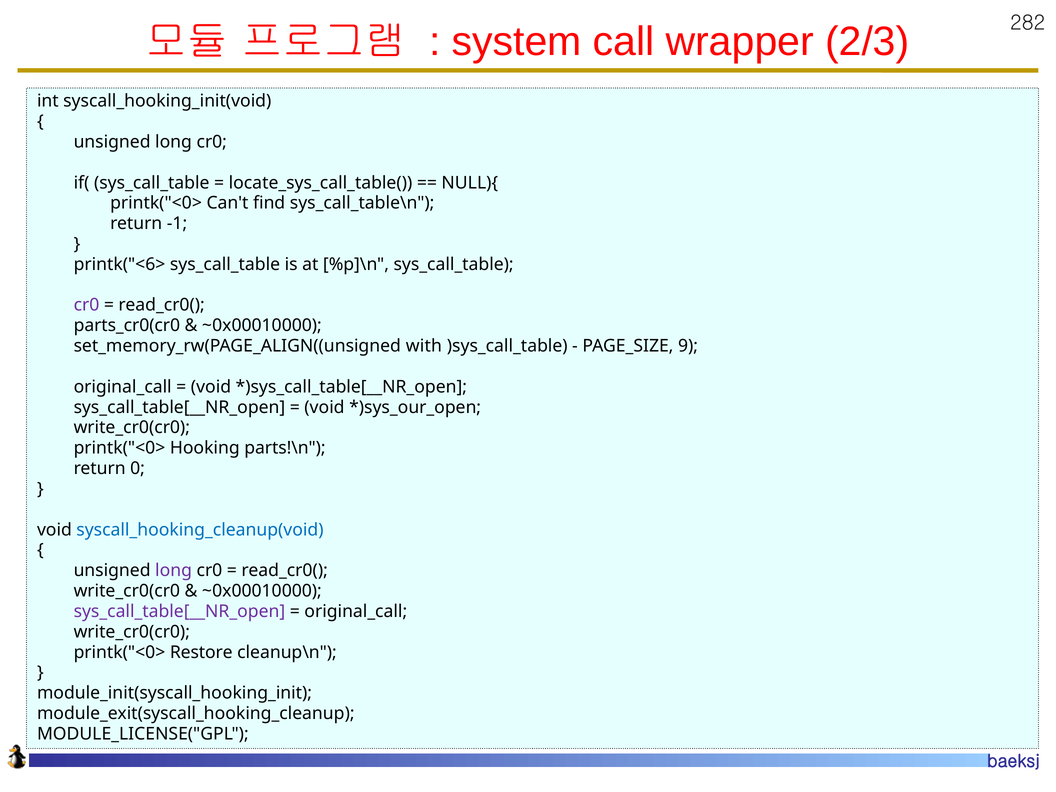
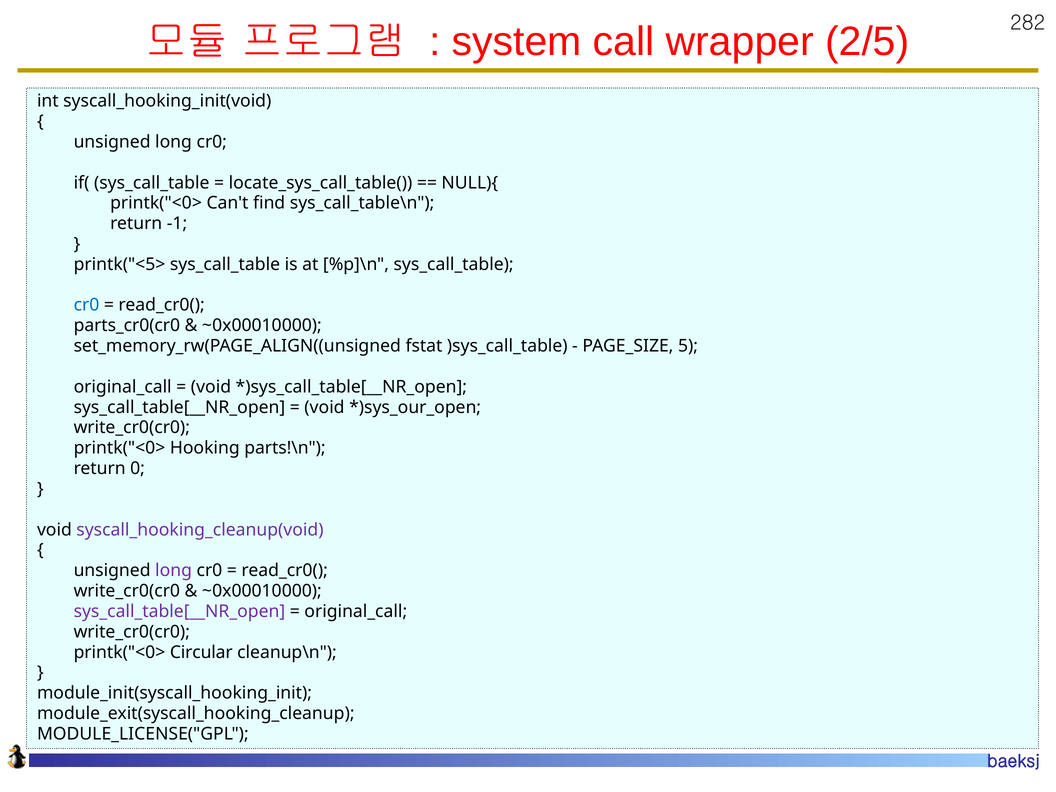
2/3: 2/3 -> 2/5
printk("<6>: printk("<6> -> printk("<5>
cr0 at (87, 305) colour: purple -> blue
with: with -> fstat
9: 9 -> 5
syscall_hooking_cleanup(void colour: blue -> purple
Restore: Restore -> Circular
